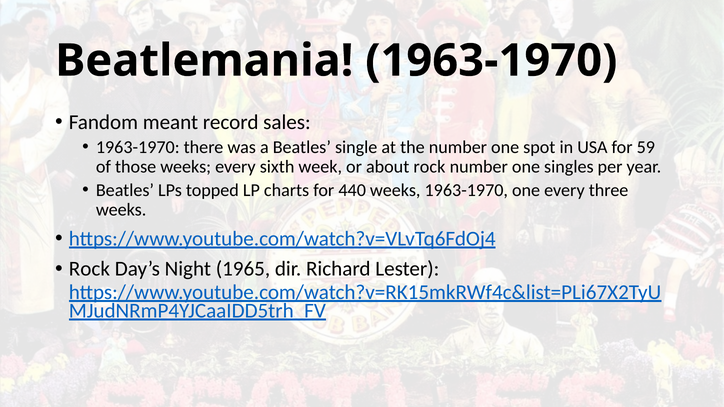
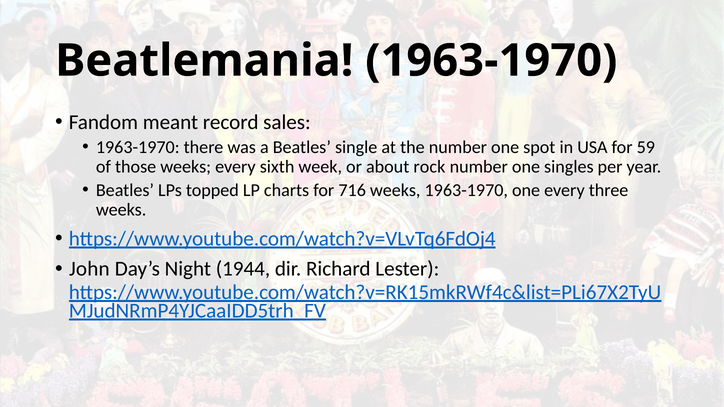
440: 440 -> 716
Rock at (89, 269): Rock -> John
1965: 1965 -> 1944
